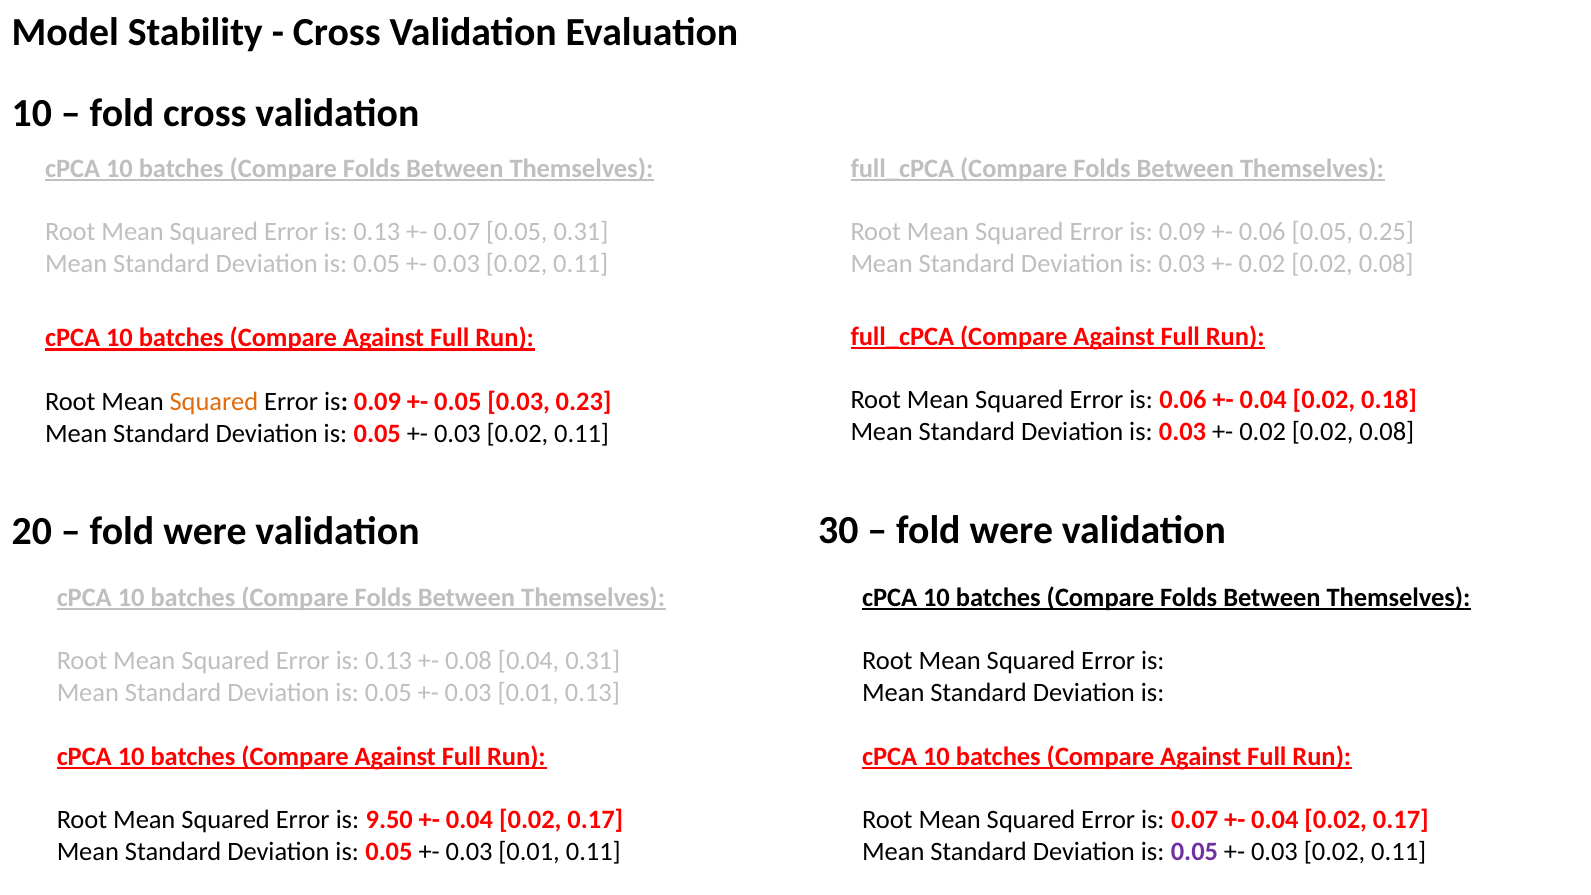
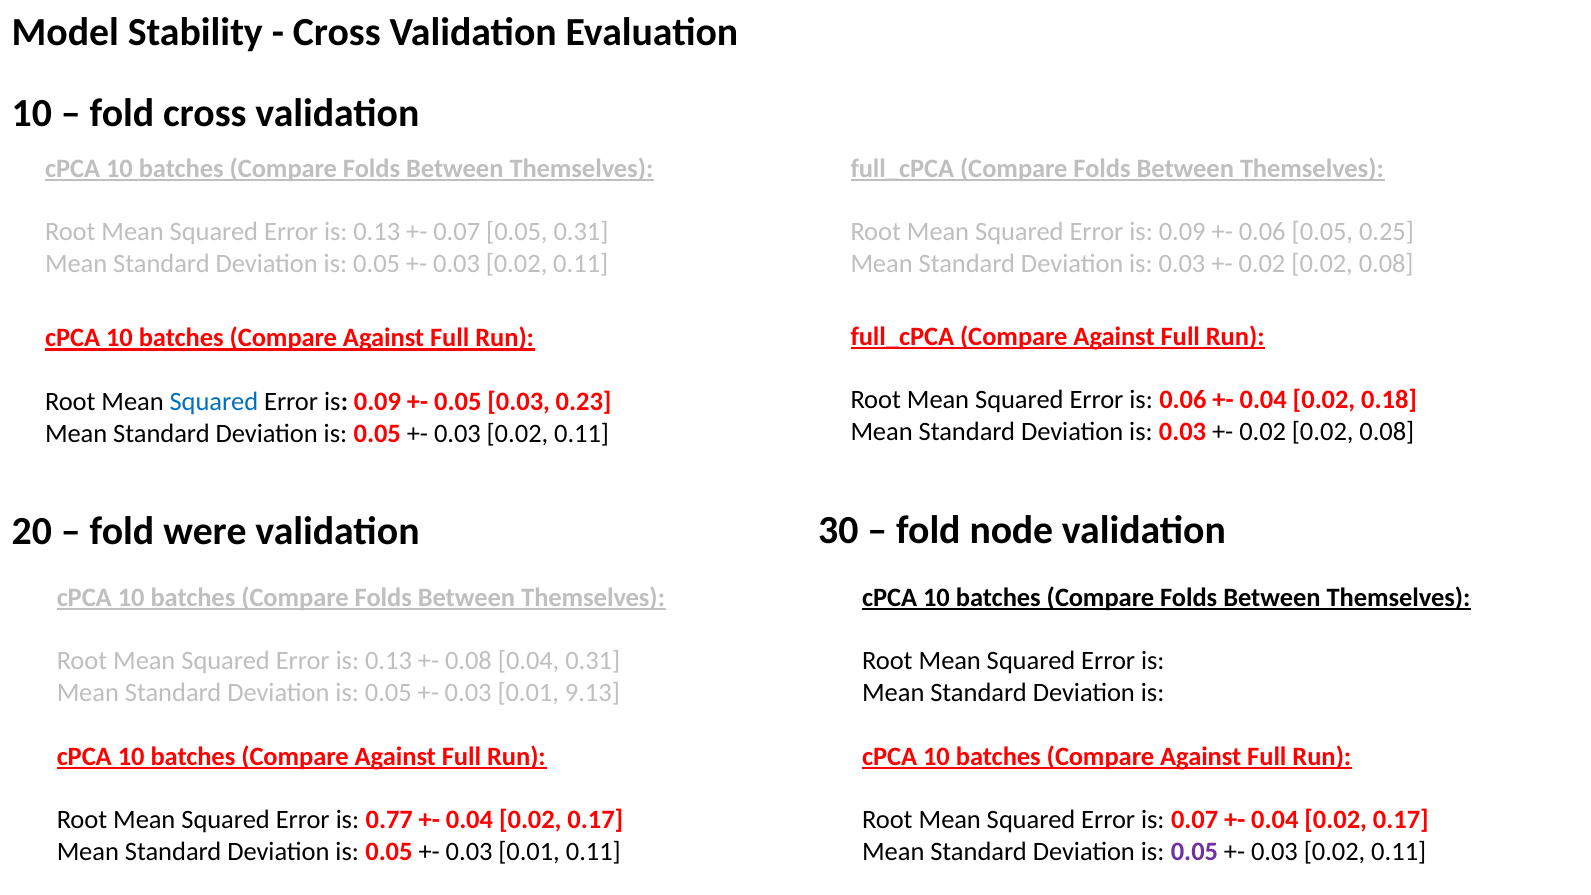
Squared at (214, 402) colour: orange -> blue
were at (1011, 530): were -> node
0.01 0.13: 0.13 -> 9.13
9.50: 9.50 -> 0.77
